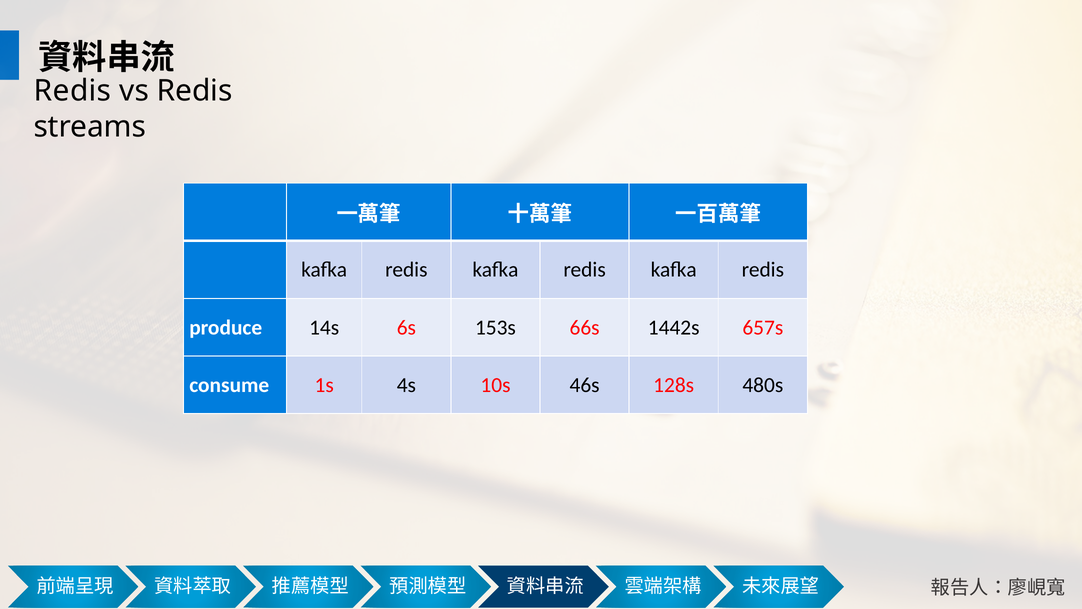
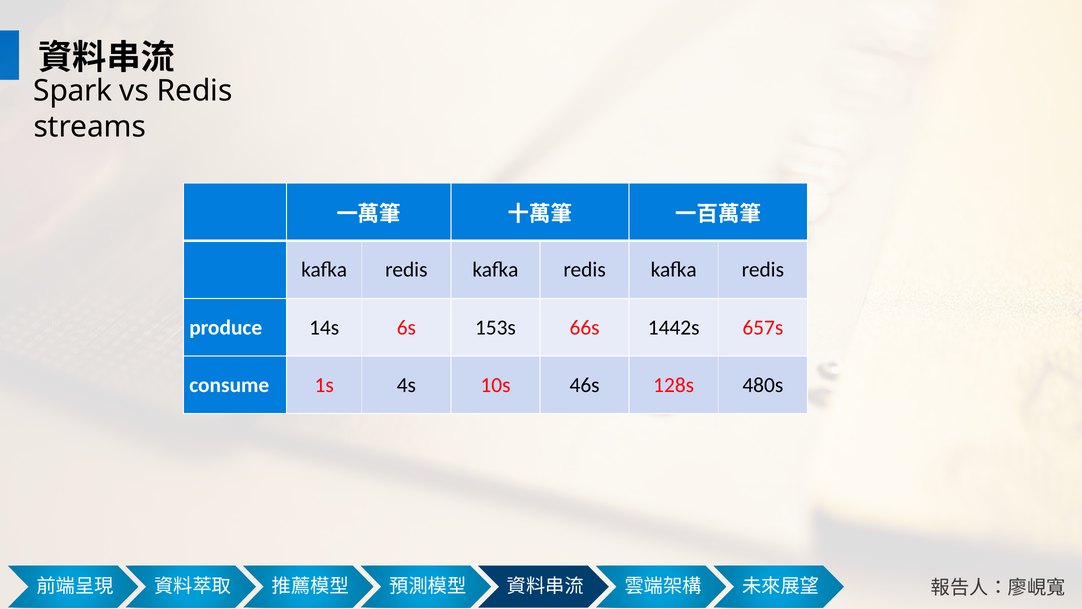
Redis at (72, 91): Redis -> Spark
